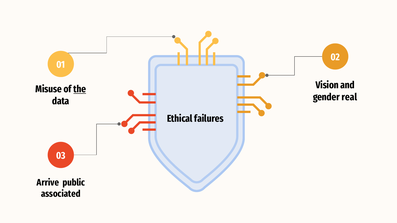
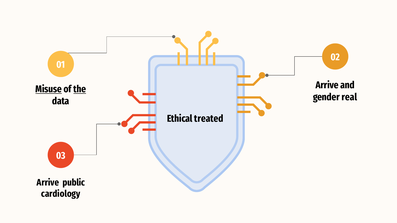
Vision at (327, 85): Vision -> Arrive
Misuse underline: none -> present
failures: failures -> treated
associated: associated -> cardiology
